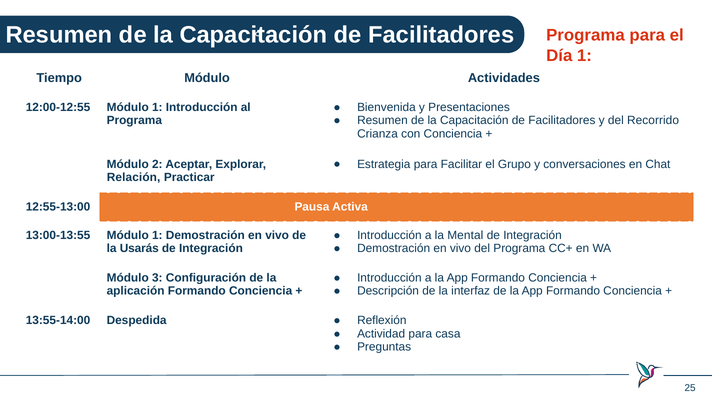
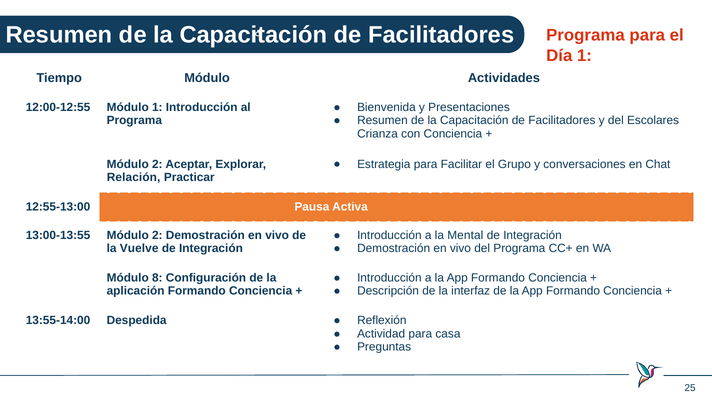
Recorrido: Recorrido -> Escolares
13:00-13:55 Módulo 1: 1 -> 2
Usarás: Usarás -> Vuelve
3: 3 -> 8
